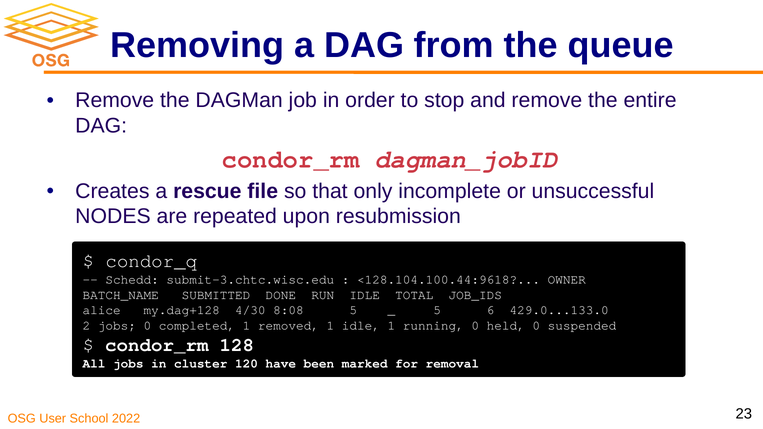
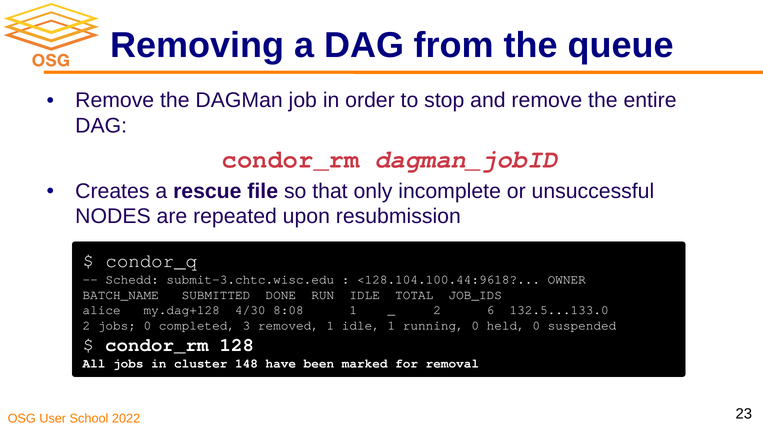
8:08 5: 5 -> 1
5 at (437, 310): 5 -> 2
429.0...133.0: 429.0...133.0 -> 132.5...133.0
completed 1: 1 -> 3
120: 120 -> 148
